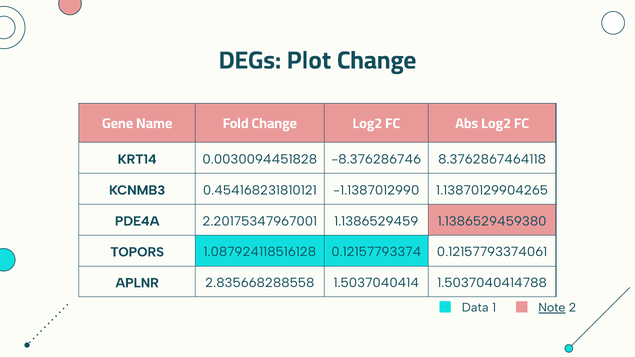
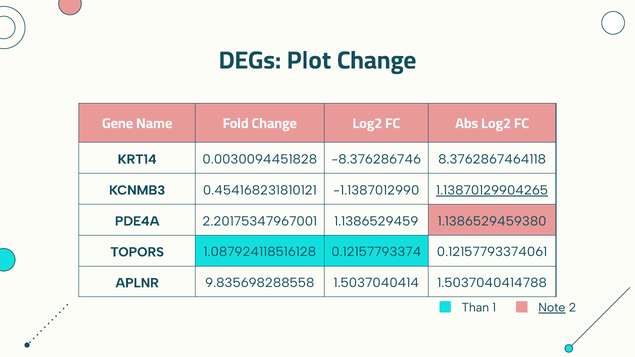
1.13870129904265 underline: none -> present
2.835668288558: 2.835668288558 -> 9.835698288558
Data: Data -> Than
